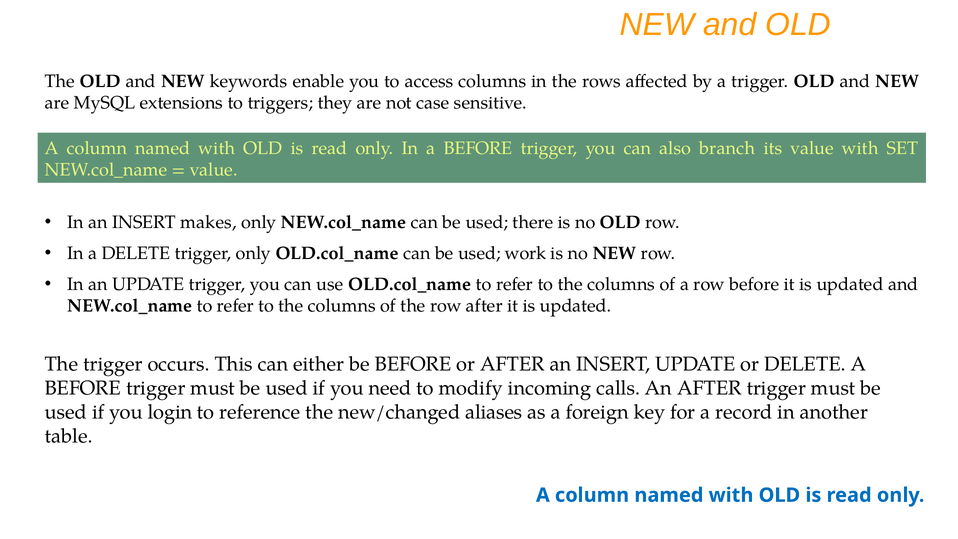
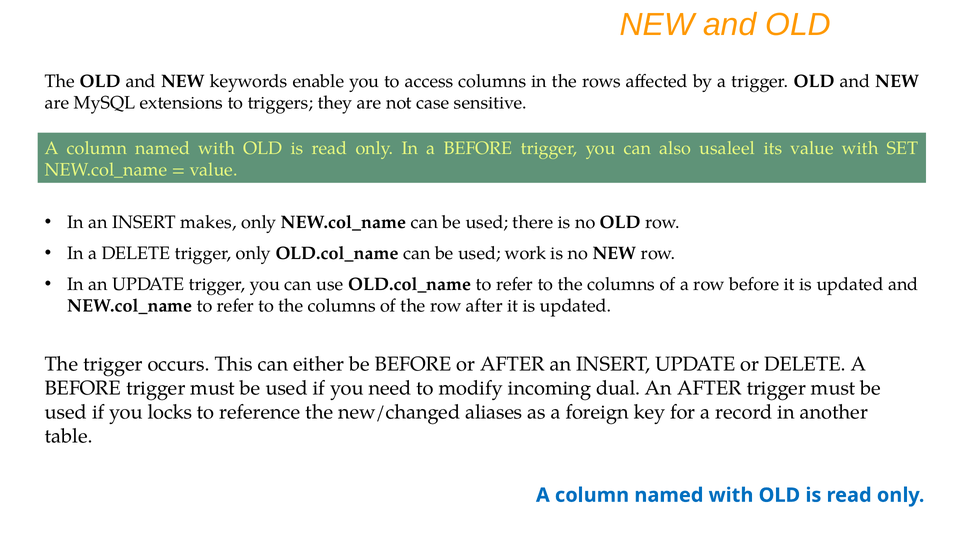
branch: branch -> usaleel
calls: calls -> dual
login: login -> locks
